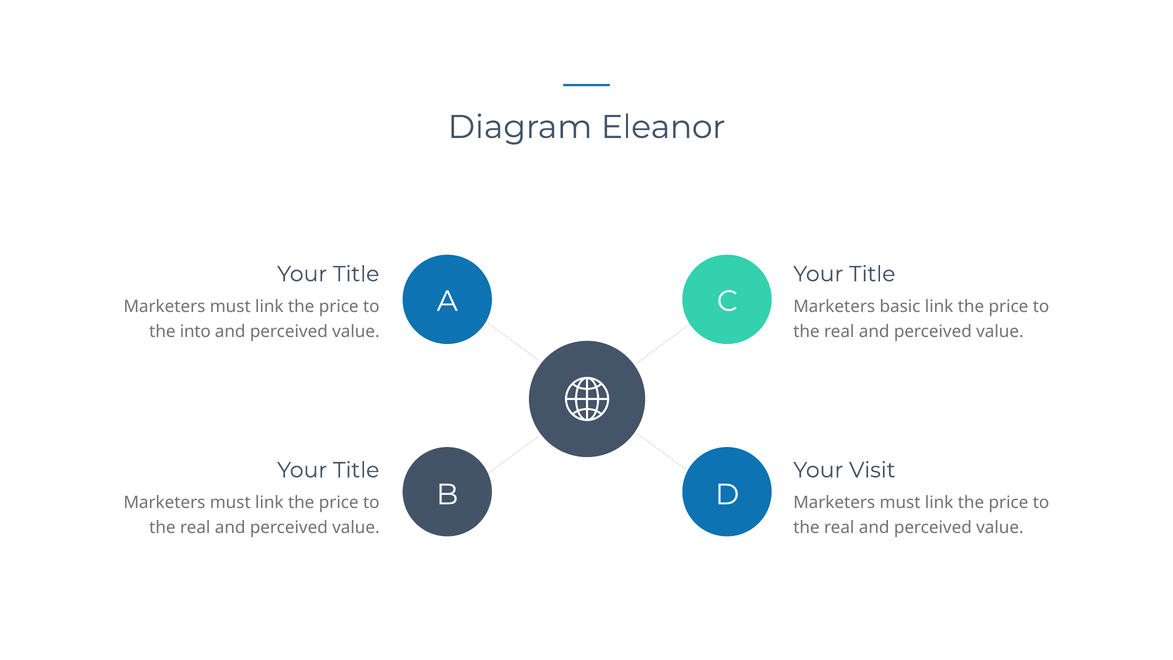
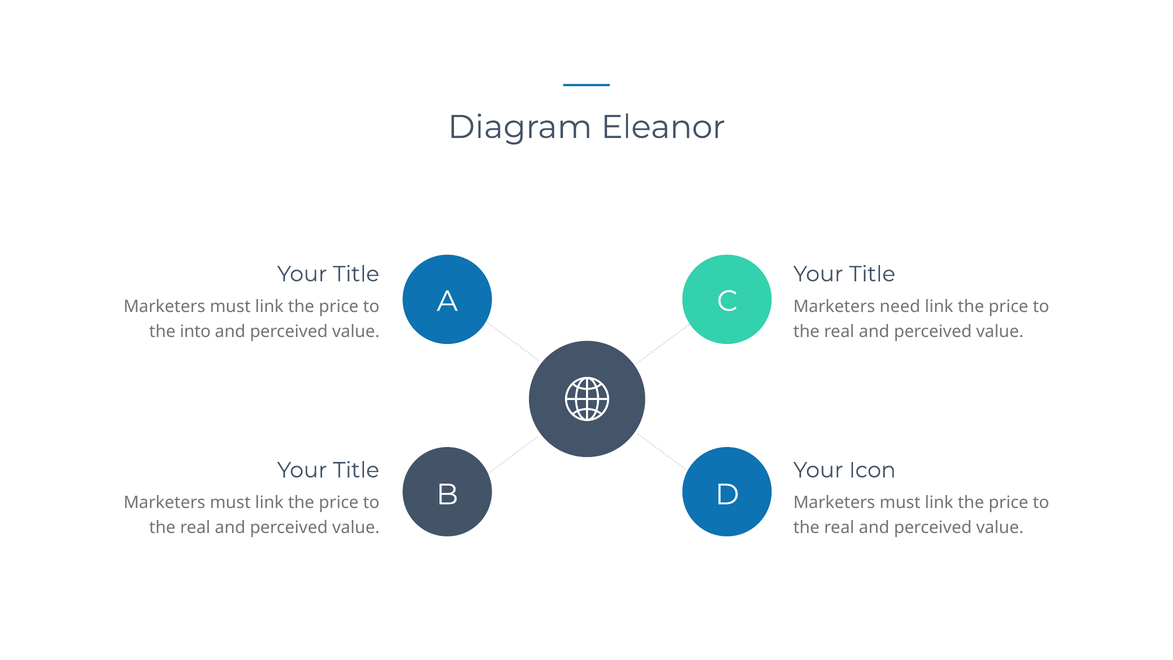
basic: basic -> need
Visit: Visit -> Icon
